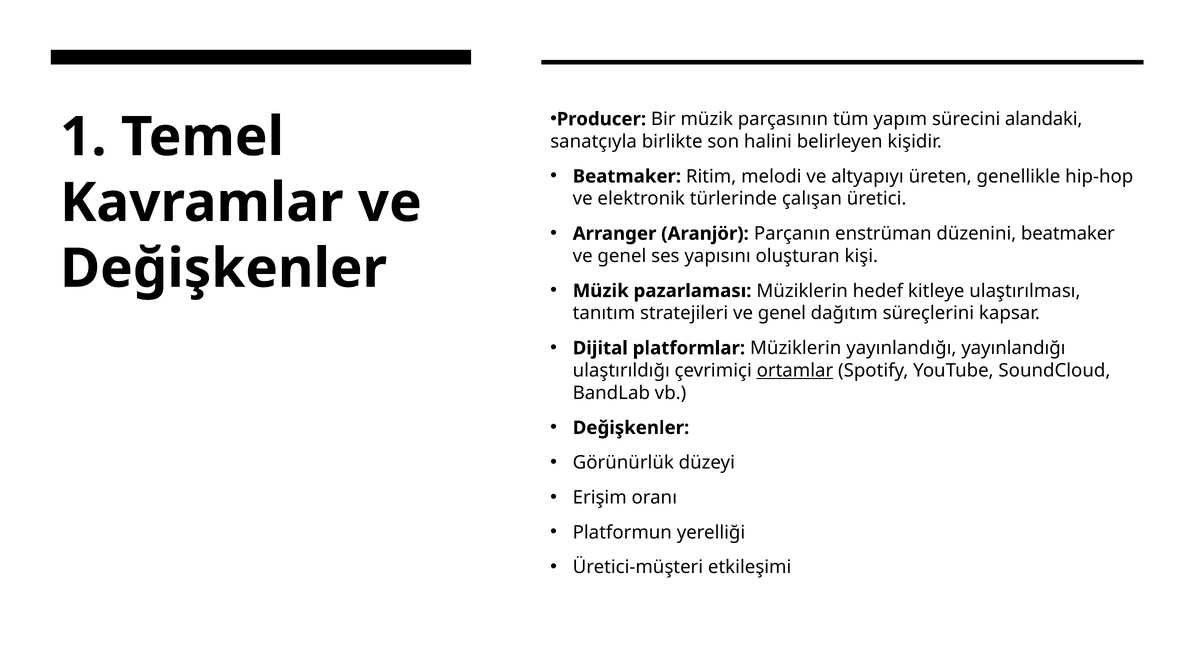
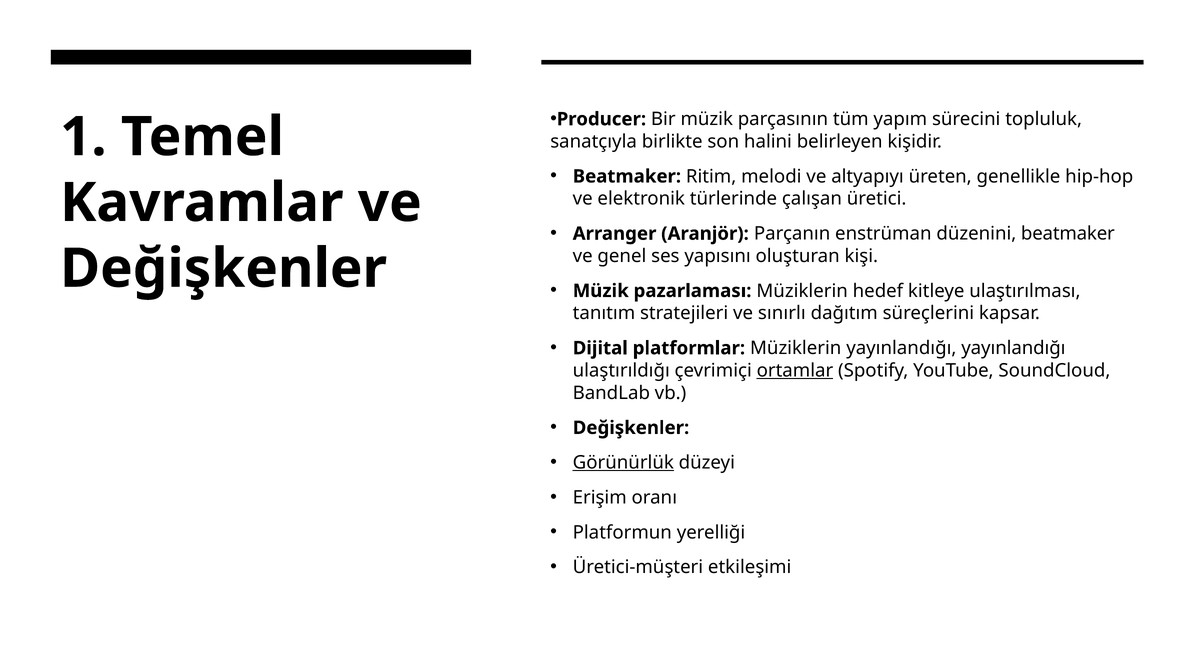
alandaki: alandaki -> topluluk
stratejileri ve genel: genel -> sınırlı
Görünürlük underline: none -> present
